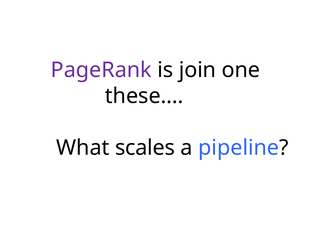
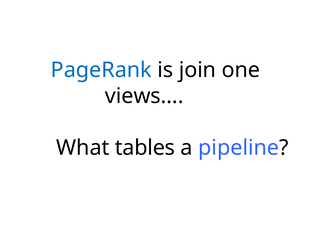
PageRank colour: purple -> blue
these…: these… -> views…
scales: scales -> tables
